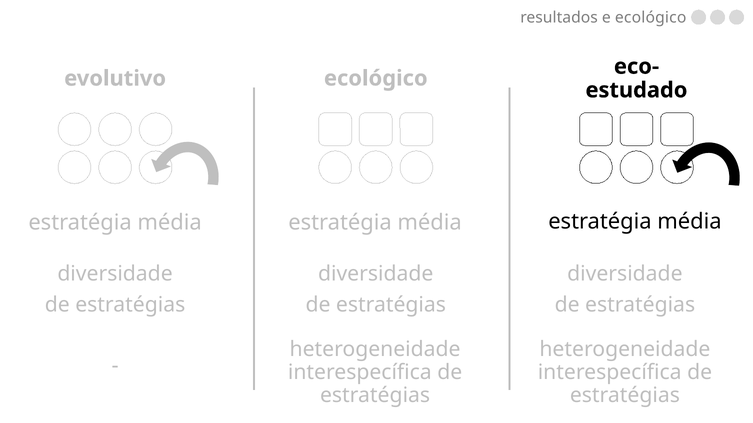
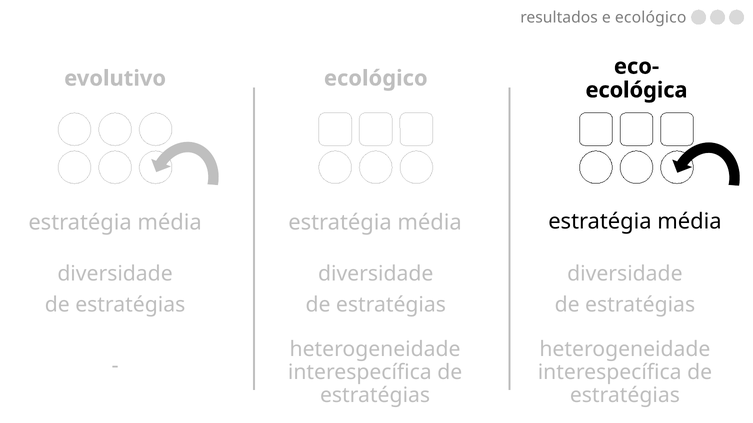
estudado: estudado -> ecológica
